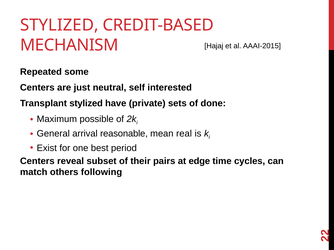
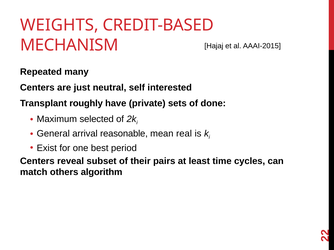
STYLIZED at (59, 25): STYLIZED -> WEIGHTS
some: some -> many
Transplant stylized: stylized -> roughly
possible: possible -> selected
edge: edge -> least
following: following -> algorithm
